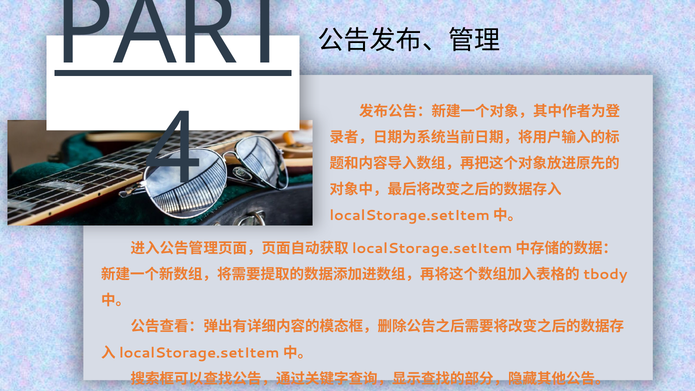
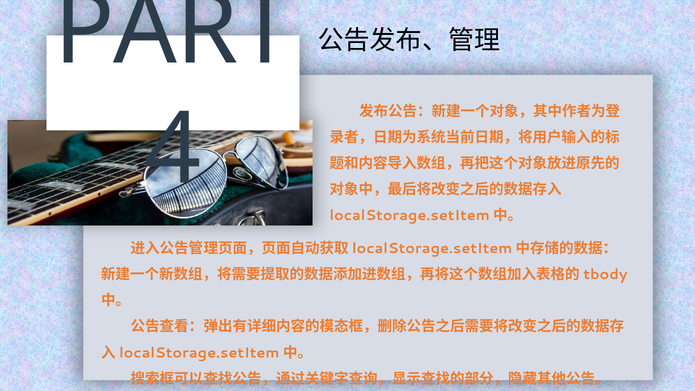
PART underline: present -> none
